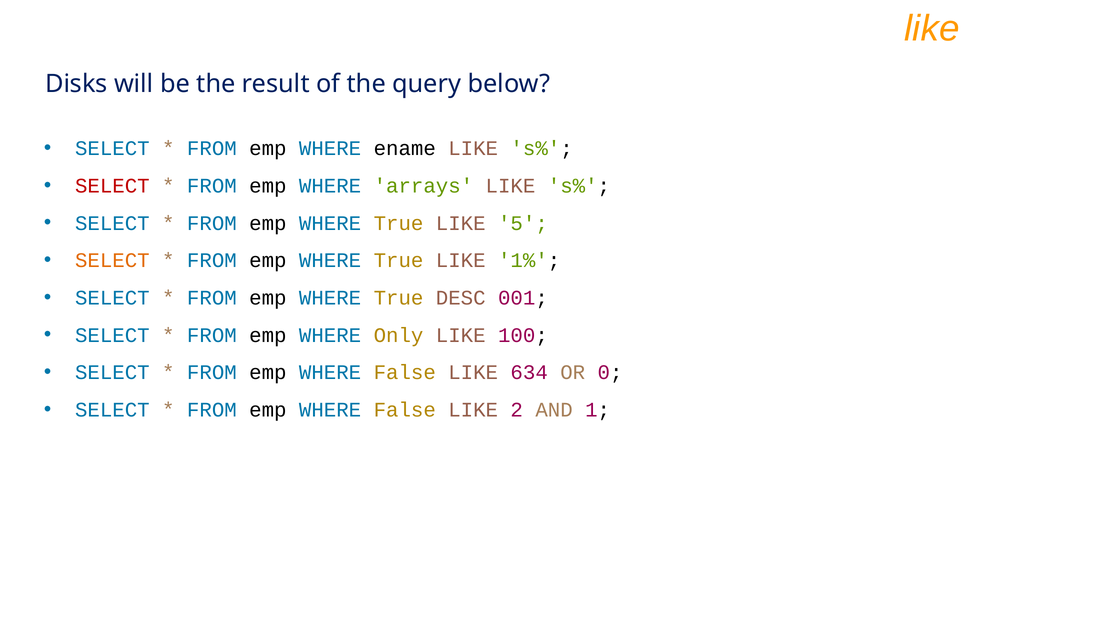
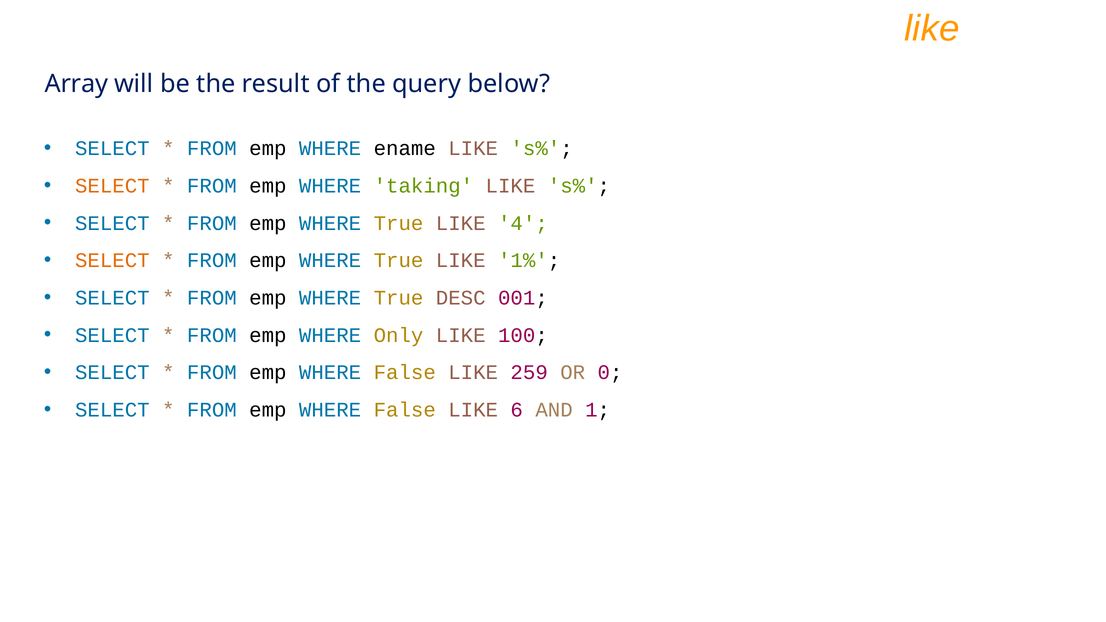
Disks: Disks -> Array
SELECT at (112, 186) colour: red -> orange
arrays: arrays -> taking
5: 5 -> 4
634: 634 -> 259
2: 2 -> 6
